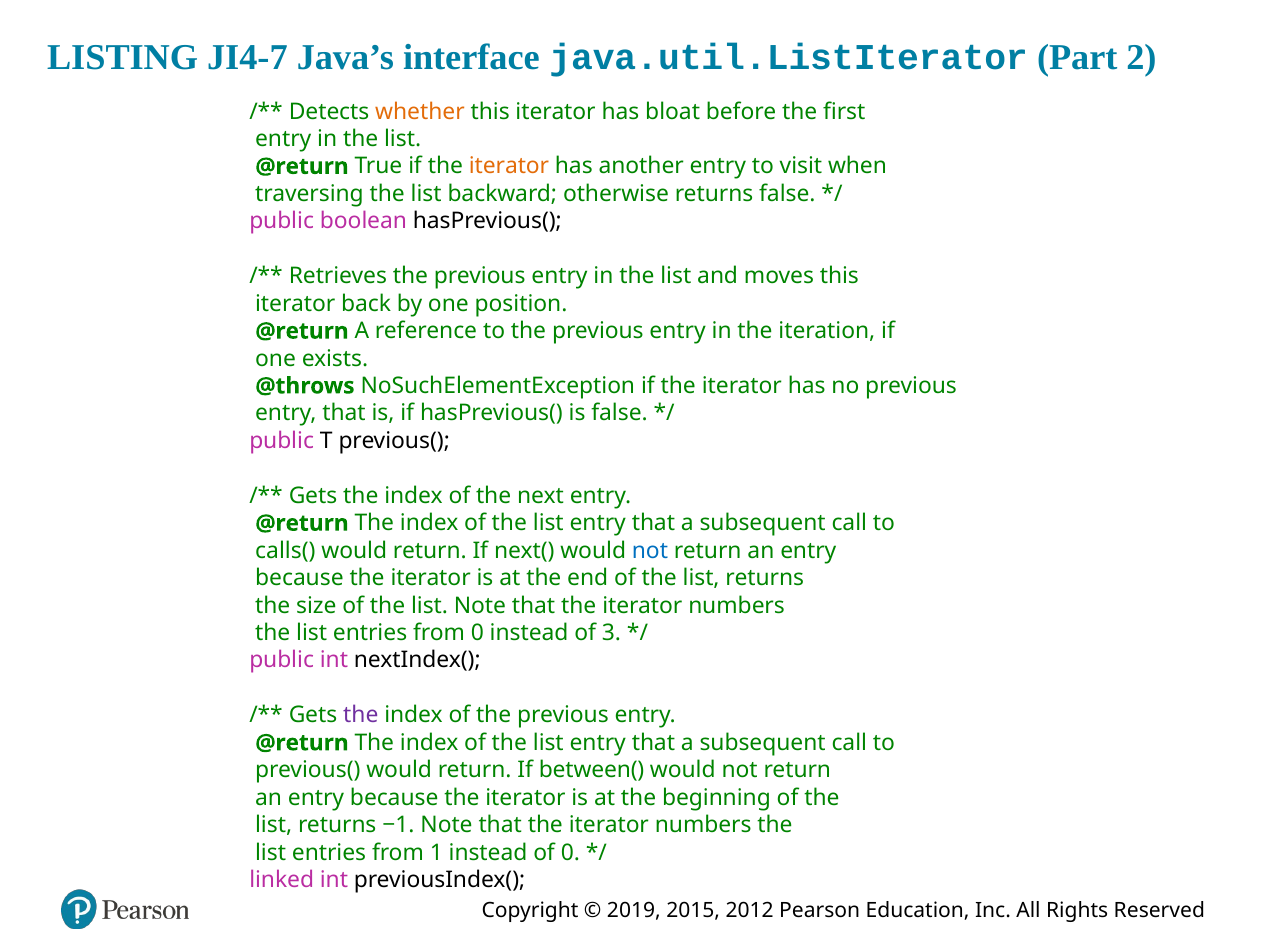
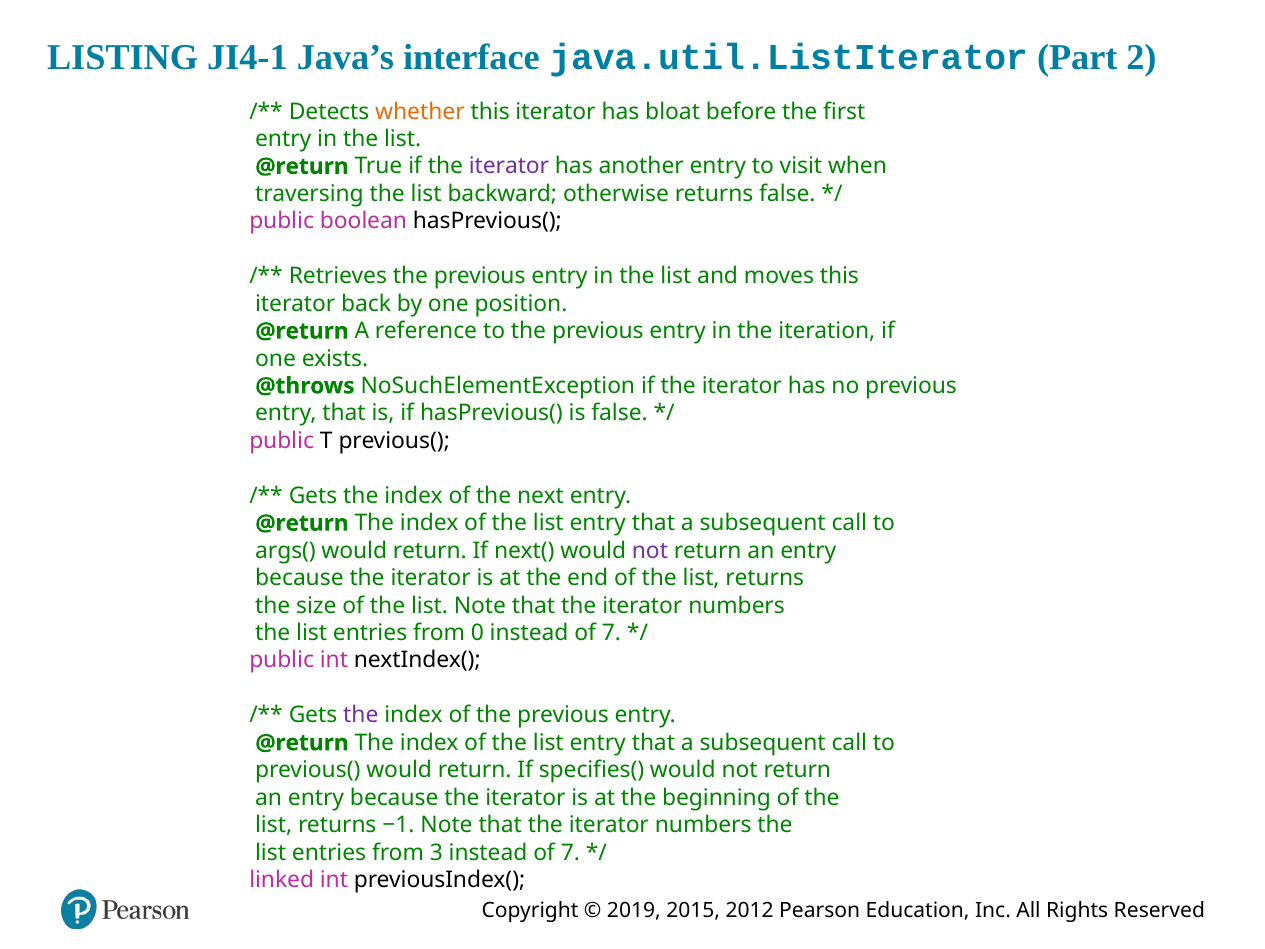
JI4-7: JI4-7 -> JI4-1
iterator at (509, 166) colour: orange -> purple
calls(: calls( -> args(
not at (650, 551) colour: blue -> purple
0 instead of 3: 3 -> 7
between(: between( -> specifies(
1: 1 -> 3
0 at (570, 852): 0 -> 7
